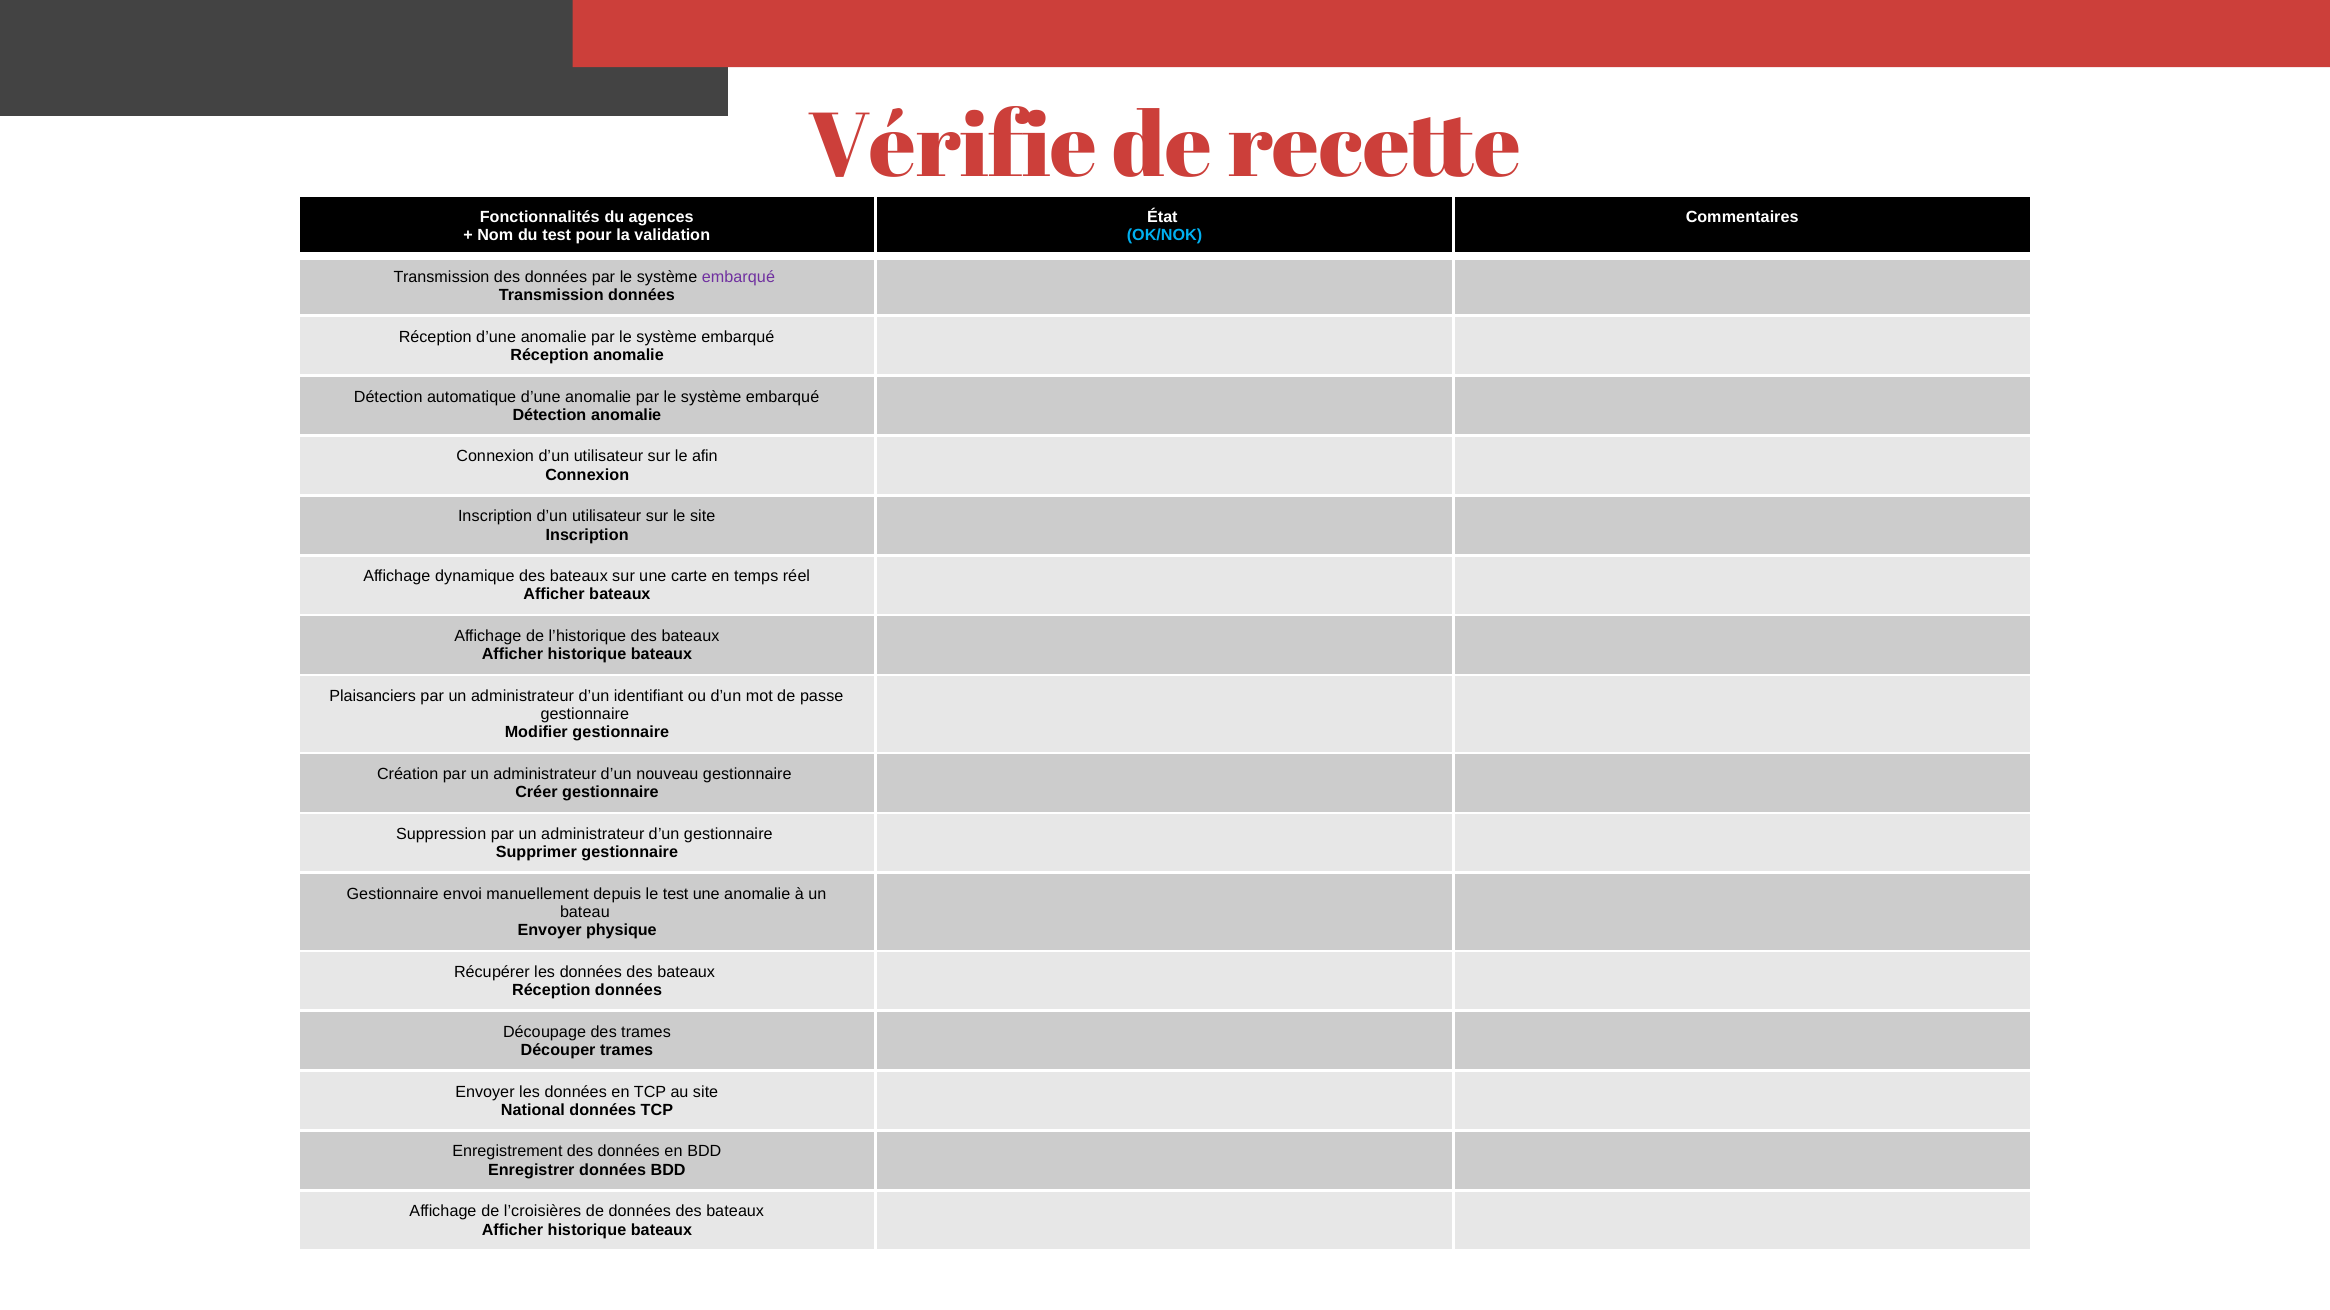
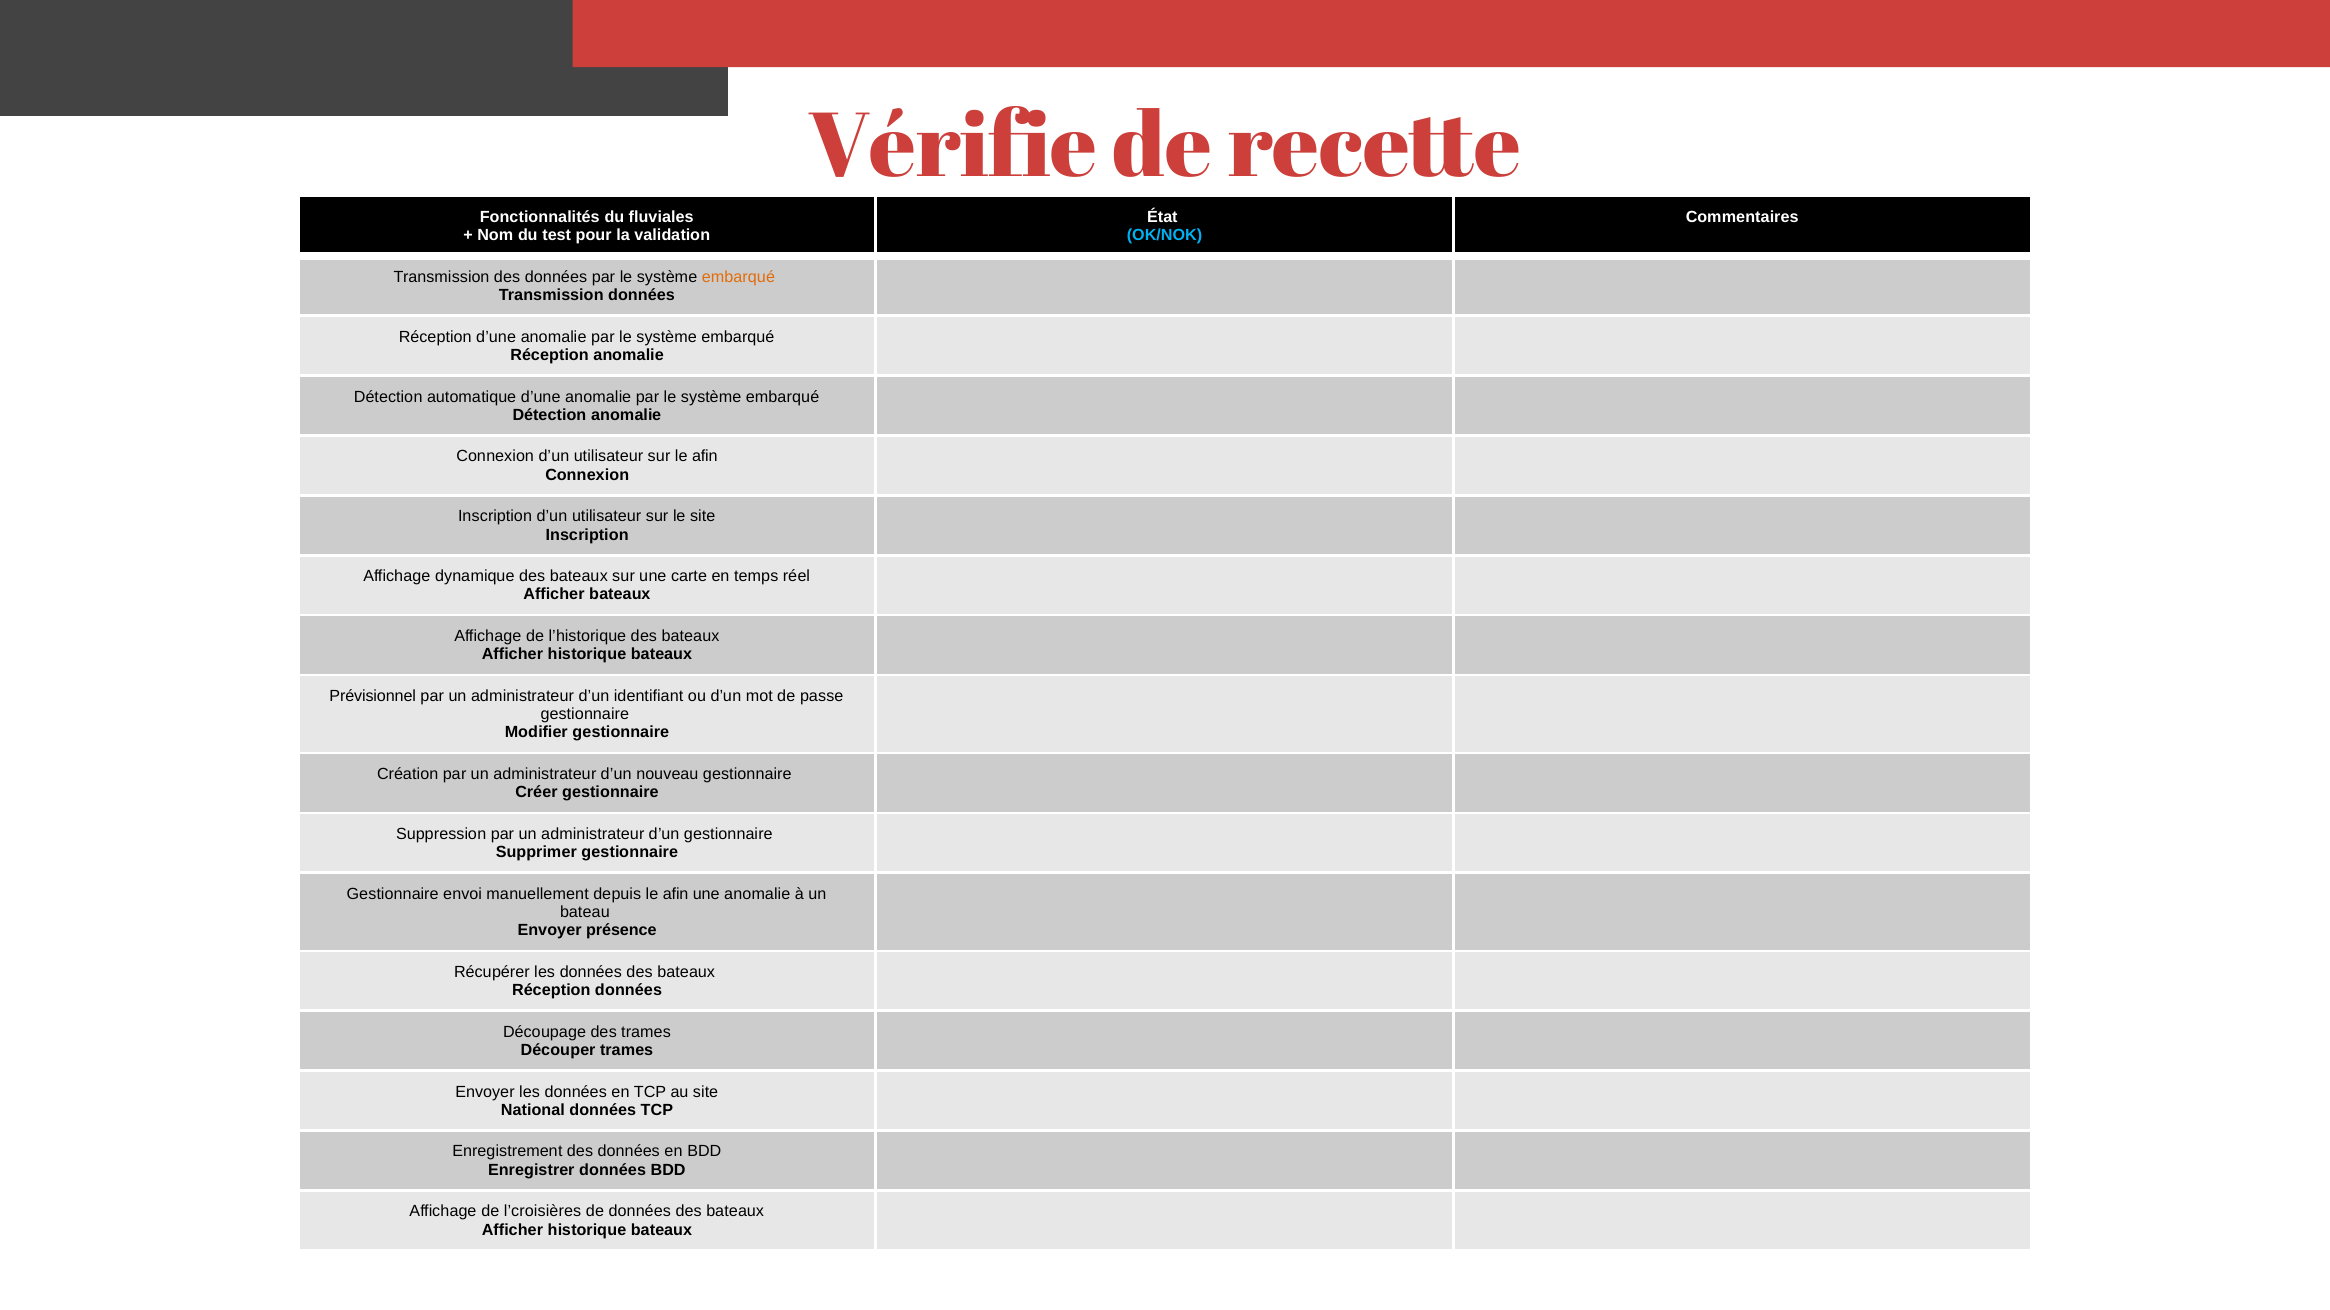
agences: agences -> fluviales
embarqué at (738, 277) colour: purple -> orange
Plaisanciers: Plaisanciers -> Prévisionnel
depuis le test: test -> afin
physique: physique -> présence
